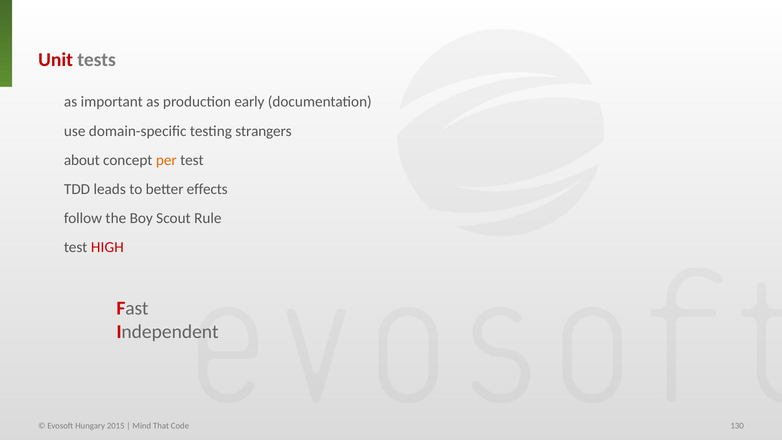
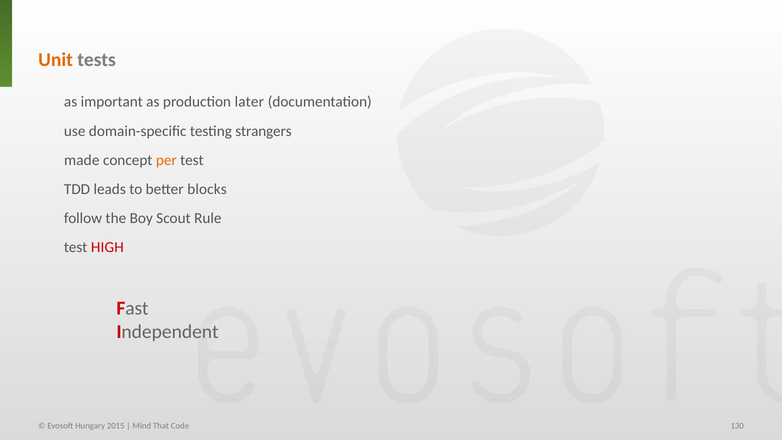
Unit colour: red -> orange
early: early -> later
about: about -> made
effects: effects -> blocks
